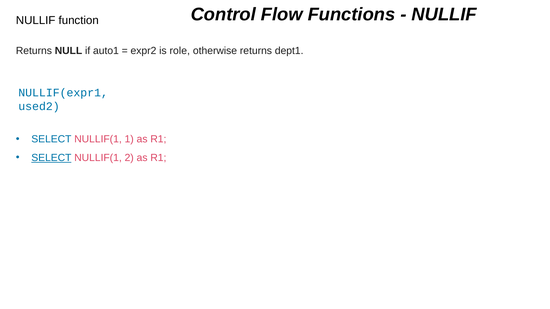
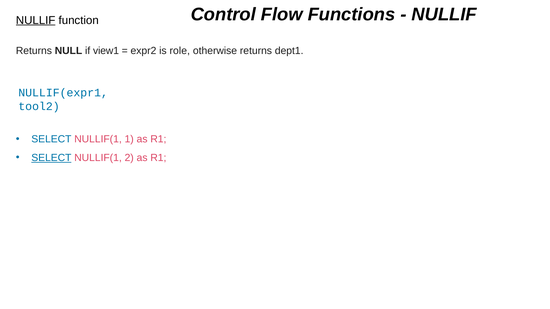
NULLIF at (36, 20) underline: none -> present
auto1: auto1 -> view1
used2: used2 -> tool2
